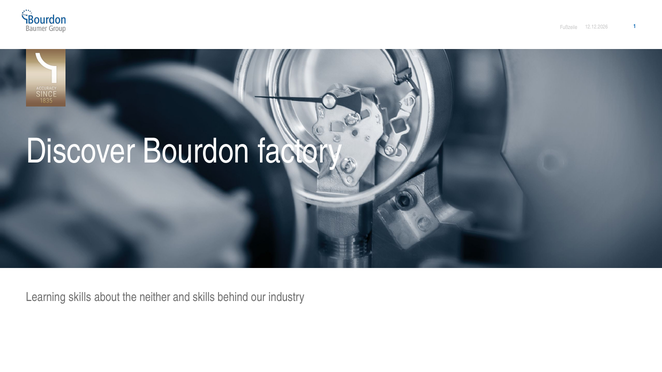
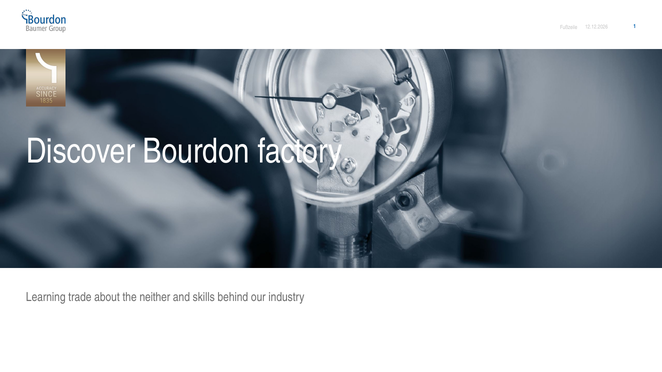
Learning skills: skills -> trade
